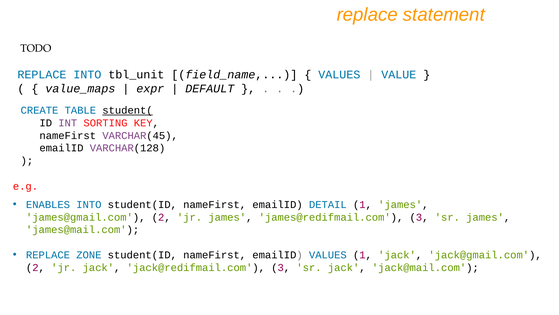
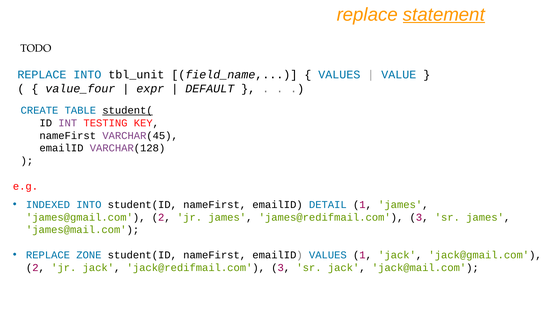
statement underline: none -> present
value_maps: value_maps -> value_four
SORTING: SORTING -> TESTING
ENABLES: ENABLES -> INDEXED
